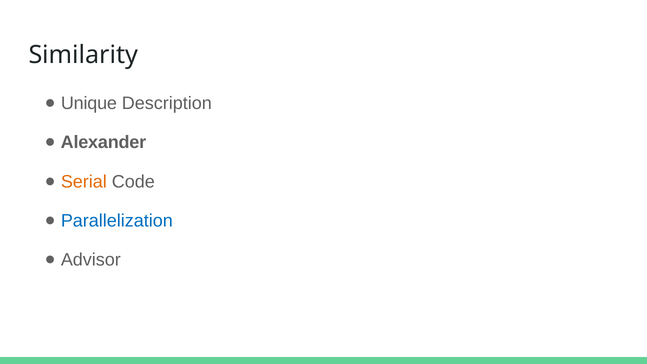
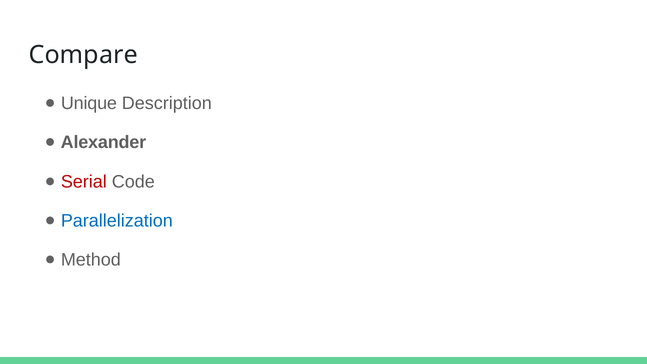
Similarity: Similarity -> Compare
Serial colour: orange -> red
Advisor: Advisor -> Method
